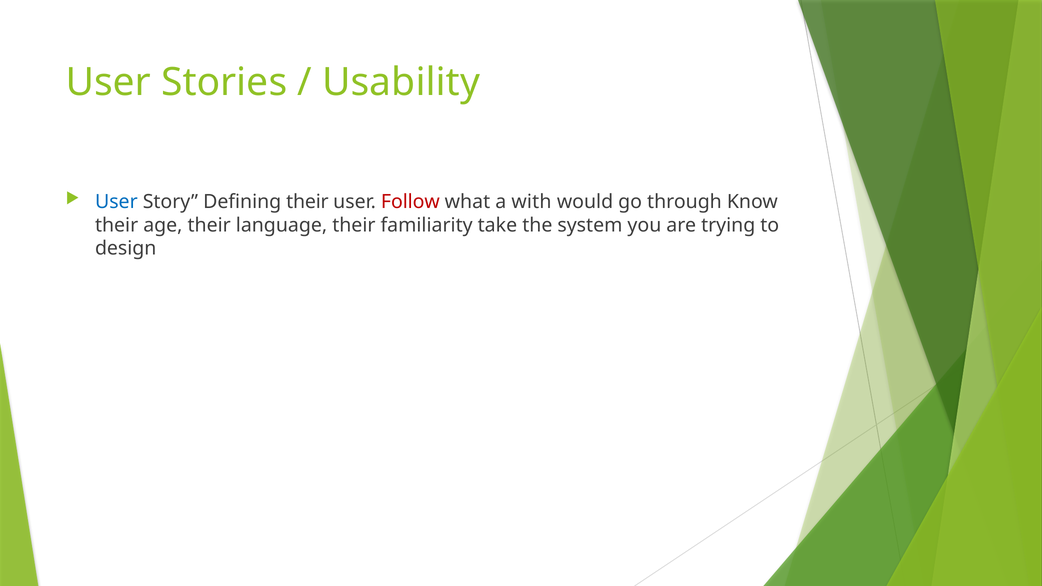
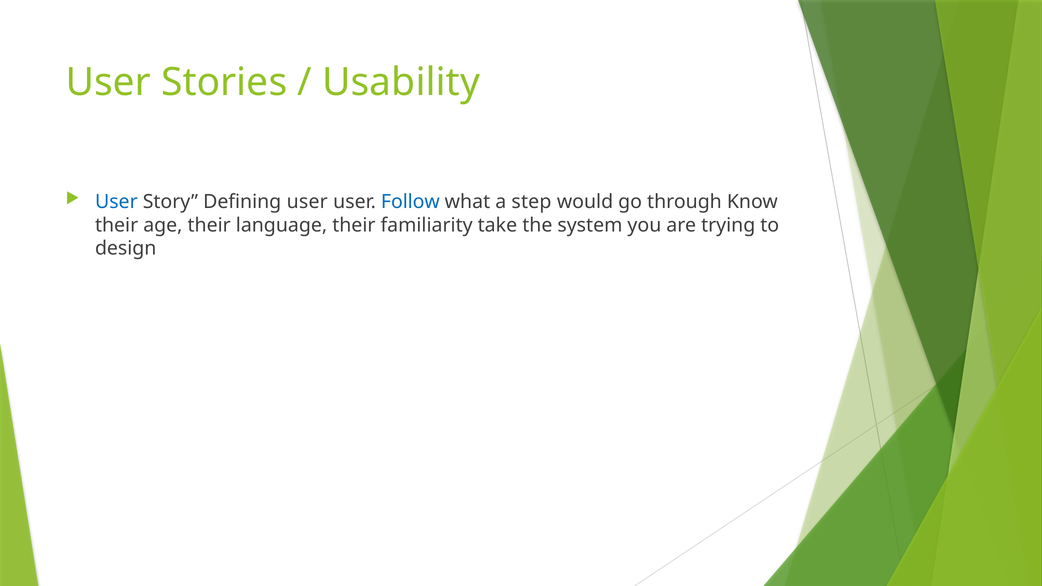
Defining their: their -> user
Follow colour: red -> blue
with: with -> step
